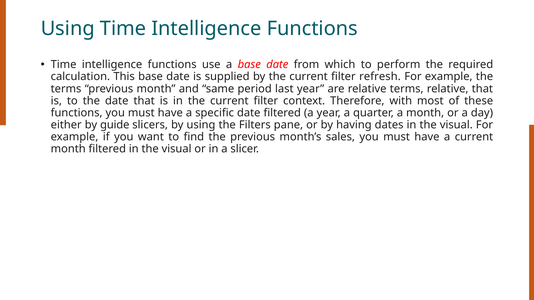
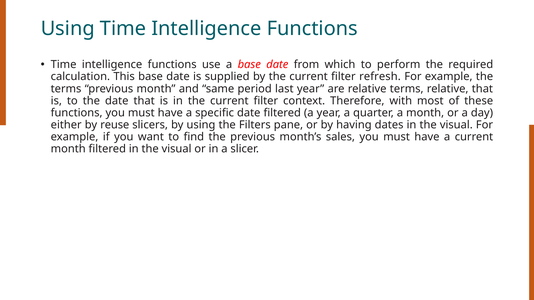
guide: guide -> reuse
